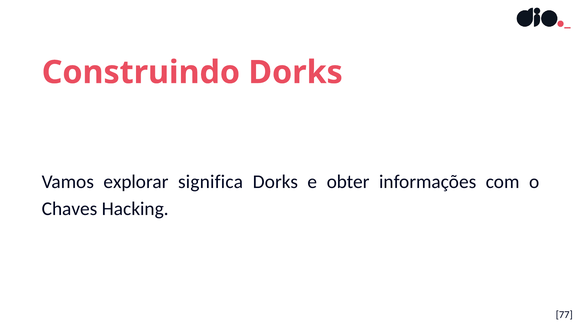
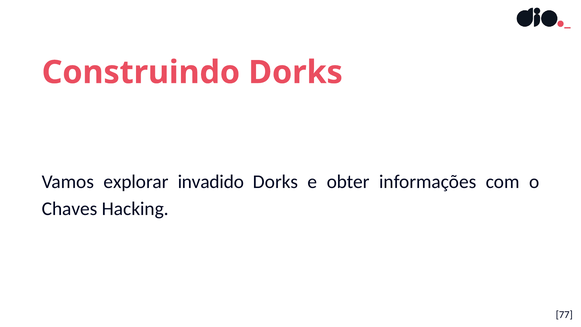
significa: significa -> invadido
